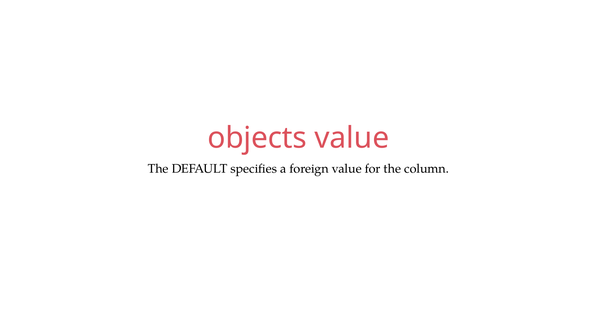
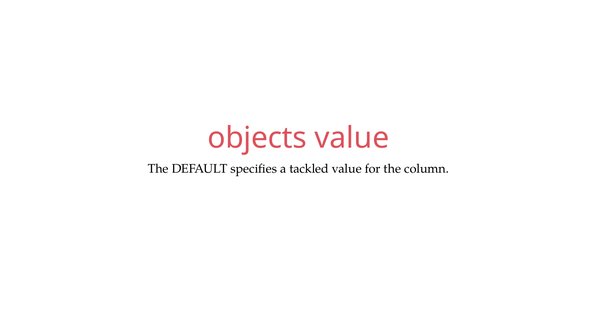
foreign: foreign -> tackled
